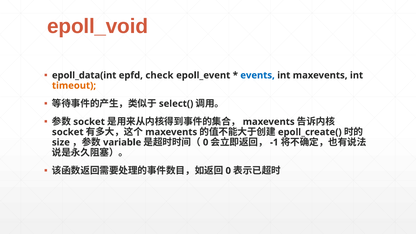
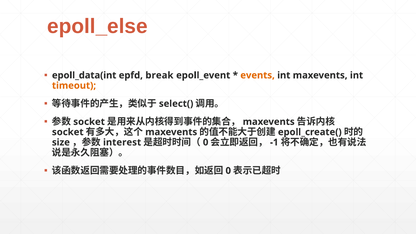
epoll_void: epoll_void -> epoll_else
check: check -> break
events colour: blue -> orange
variable: variable -> interest
